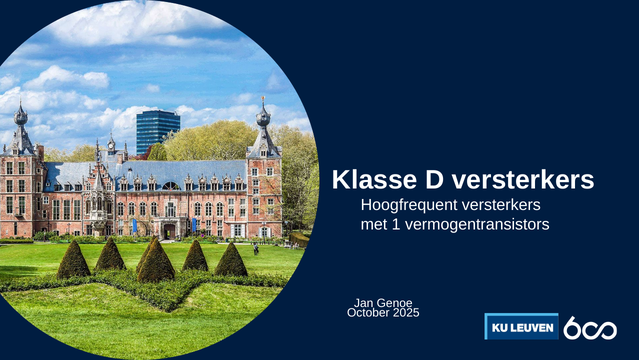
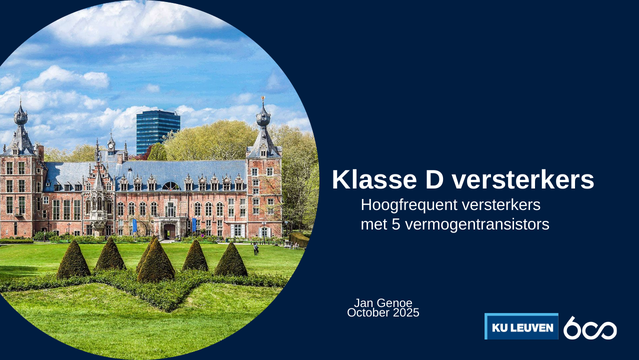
1: 1 -> 5
